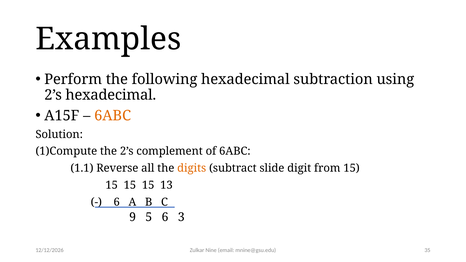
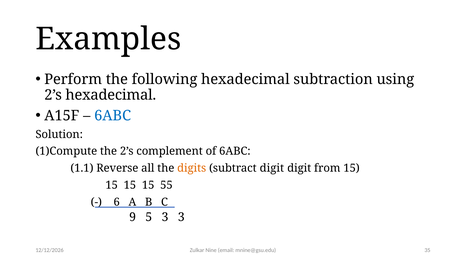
6ABC at (113, 116) colour: orange -> blue
subtract slide: slide -> digit
13: 13 -> 55
5 6: 6 -> 3
